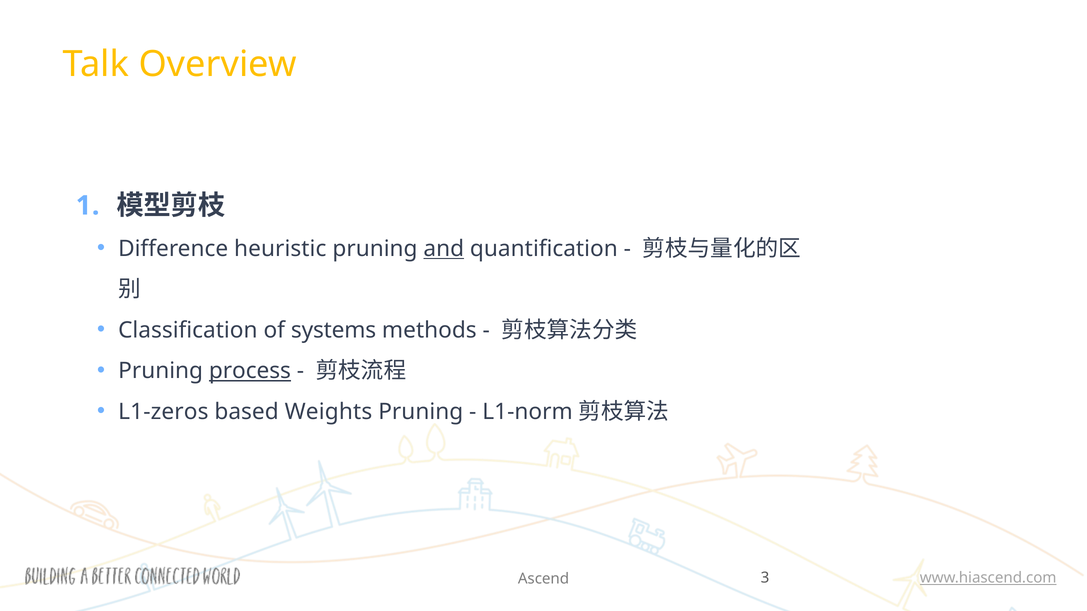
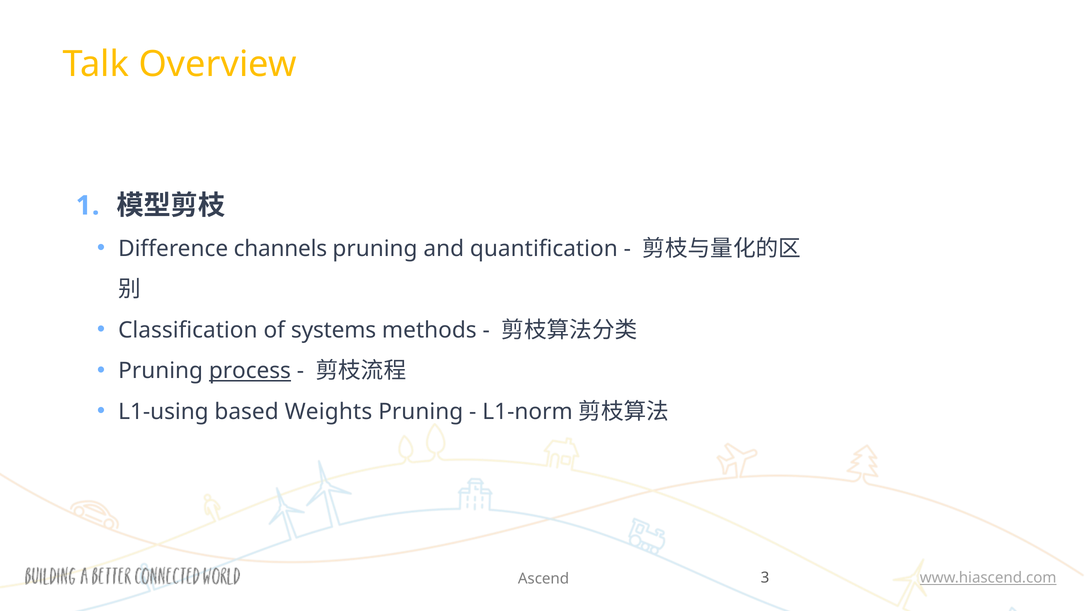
heuristic: heuristic -> channels
and underline: present -> none
L1-zeros: L1-zeros -> L1-using
